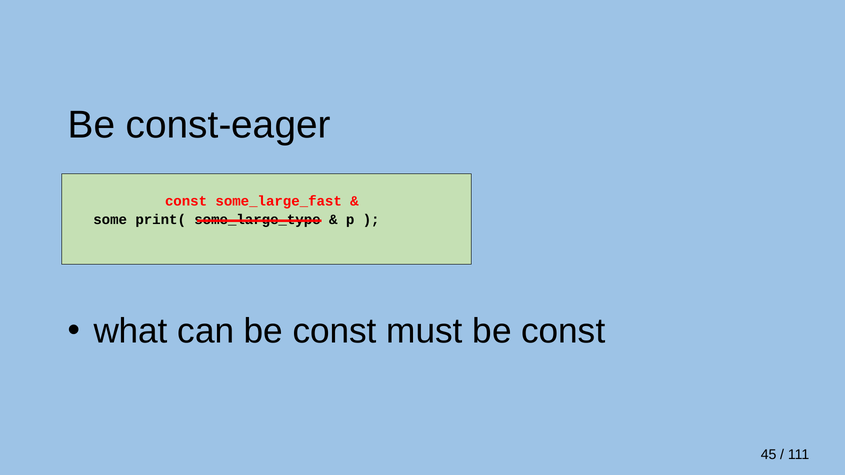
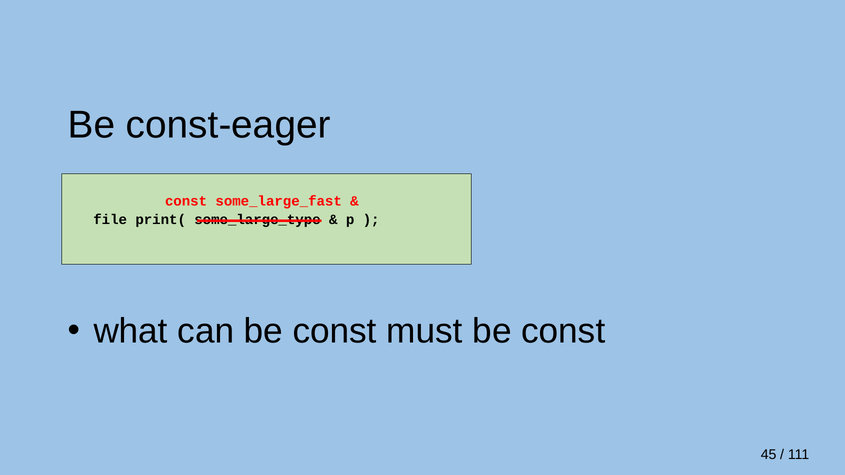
some: some -> file
